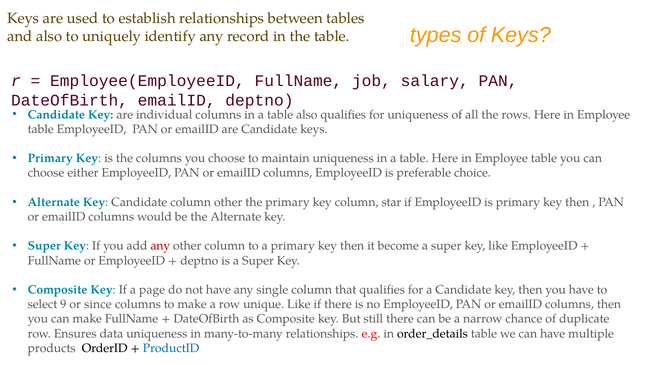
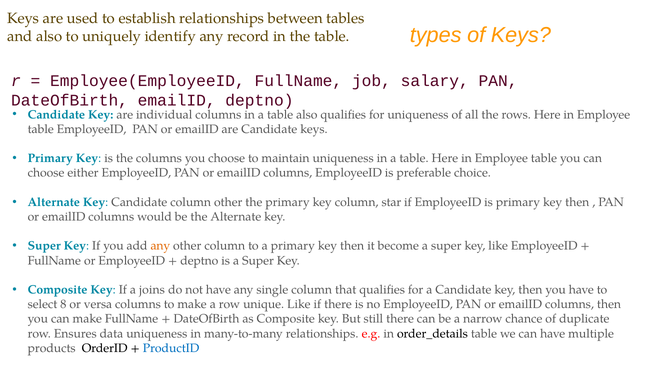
any at (160, 246) colour: red -> orange
page: page -> joins
9: 9 -> 8
since: since -> versa
